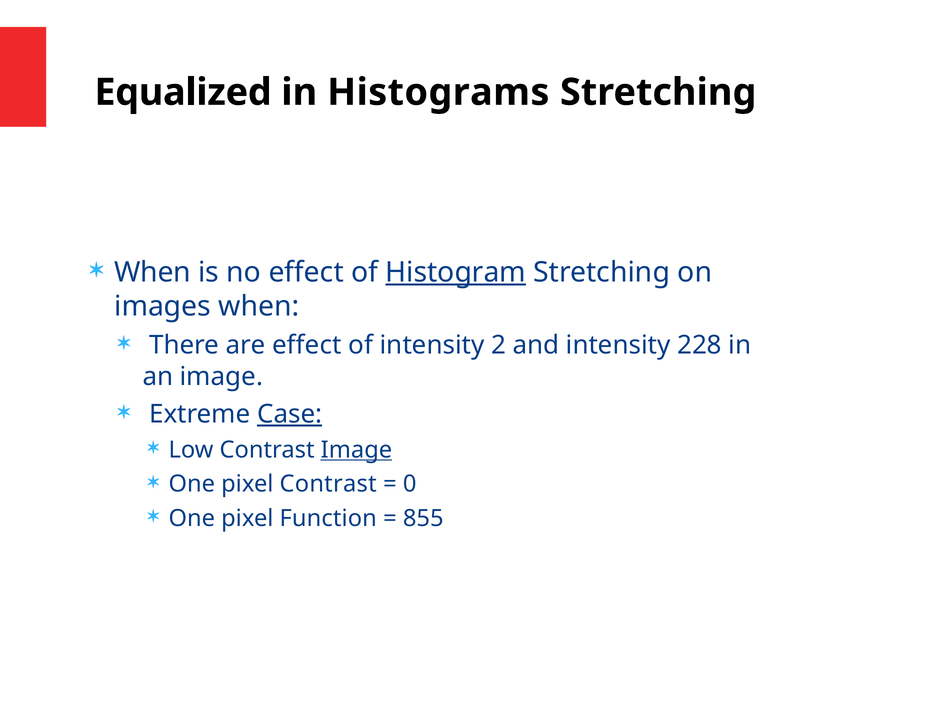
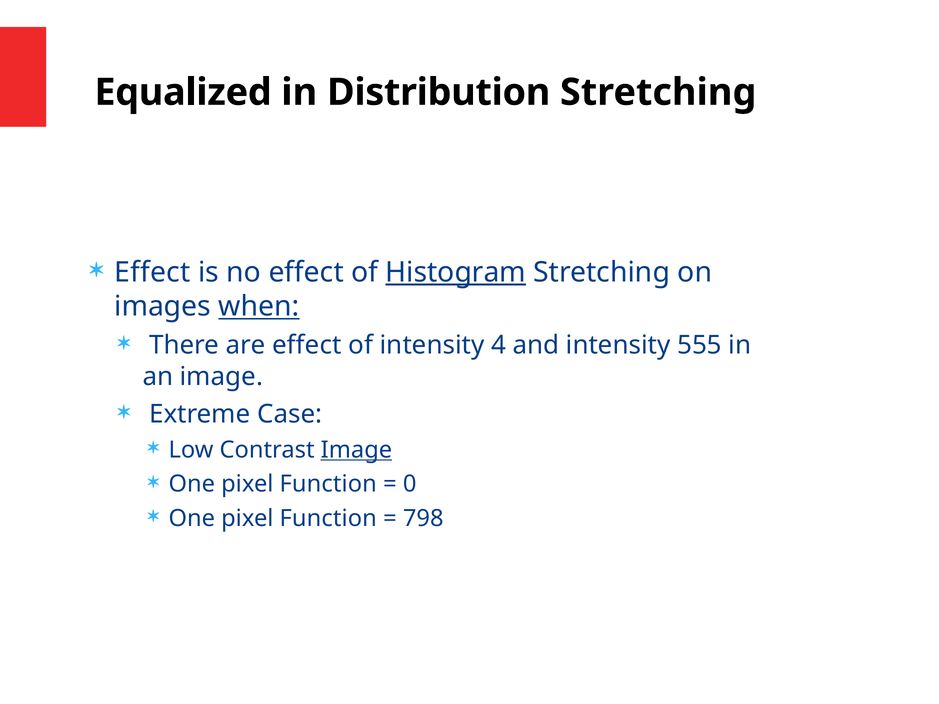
Histograms: Histograms -> Distribution
When at (153, 272): When -> Effect
when at (259, 306) underline: none -> present
2: 2 -> 4
228: 228 -> 555
Case underline: present -> none
Contrast at (328, 484): Contrast -> Function
855: 855 -> 798
